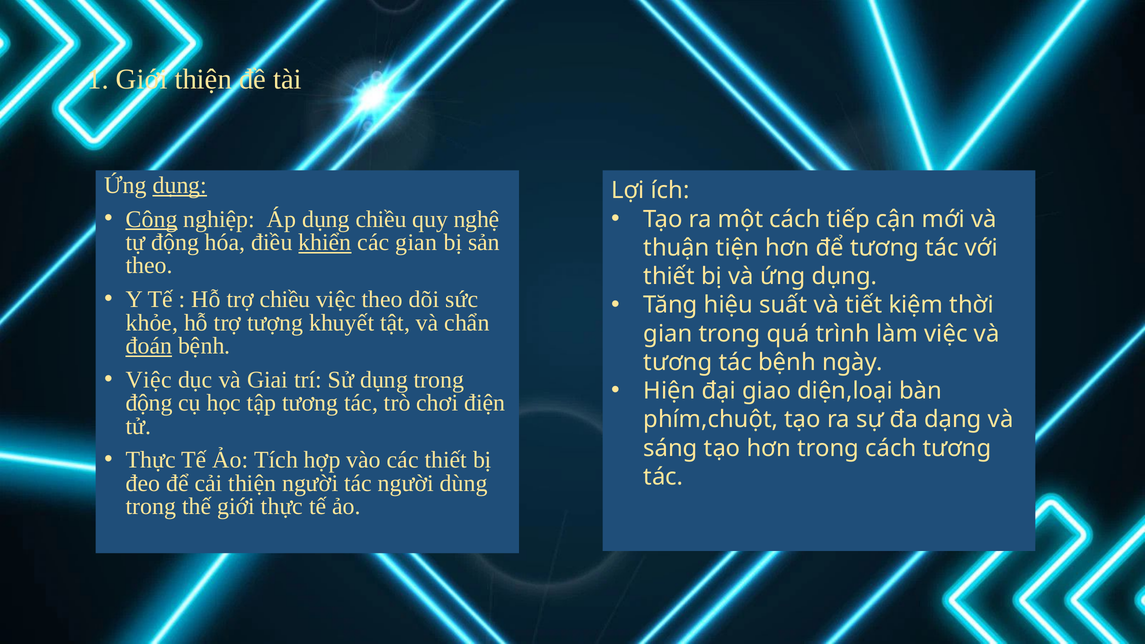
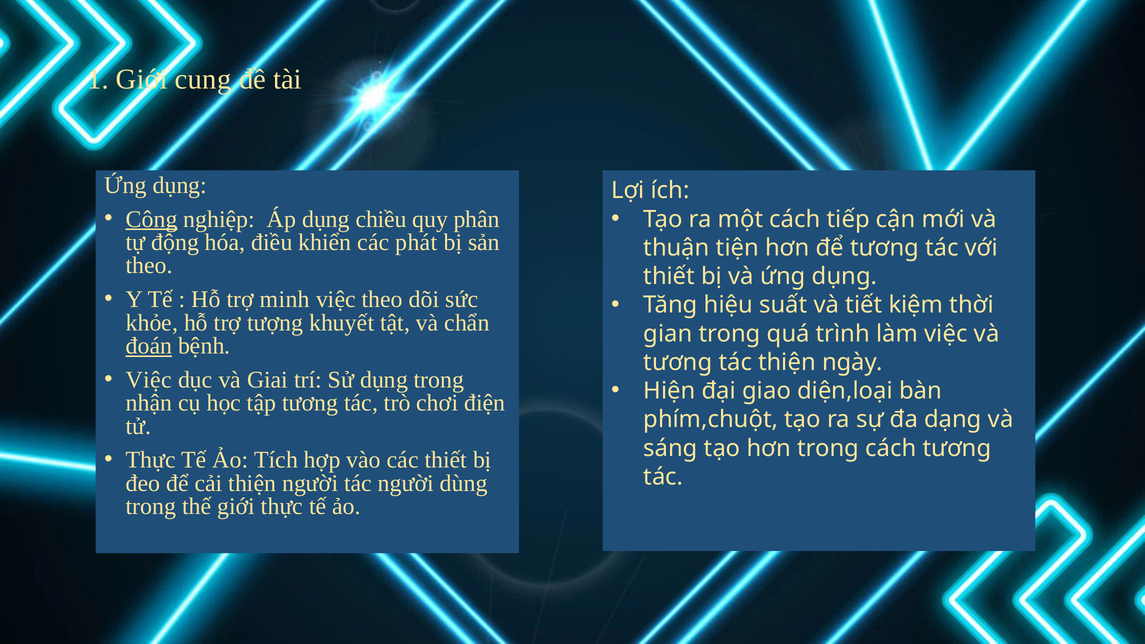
Giới thiện: thiện -> cung
dụng at (180, 185) underline: present -> none
nghệ: nghệ -> phân
khiển underline: present -> none
các gian: gian -> phát
trợ chiều: chiều -> minh
tác bệnh: bệnh -> thiện
động at (149, 403): động -> nhận
